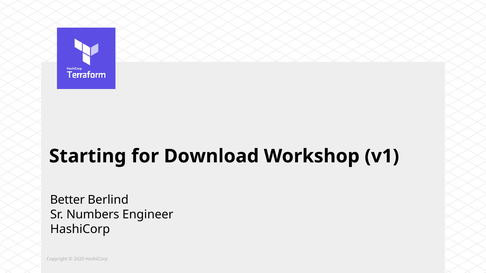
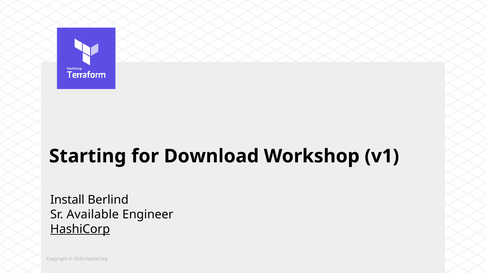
Better: Better -> Install
Numbers: Numbers -> Available
HashiCorp at (80, 229) underline: none -> present
